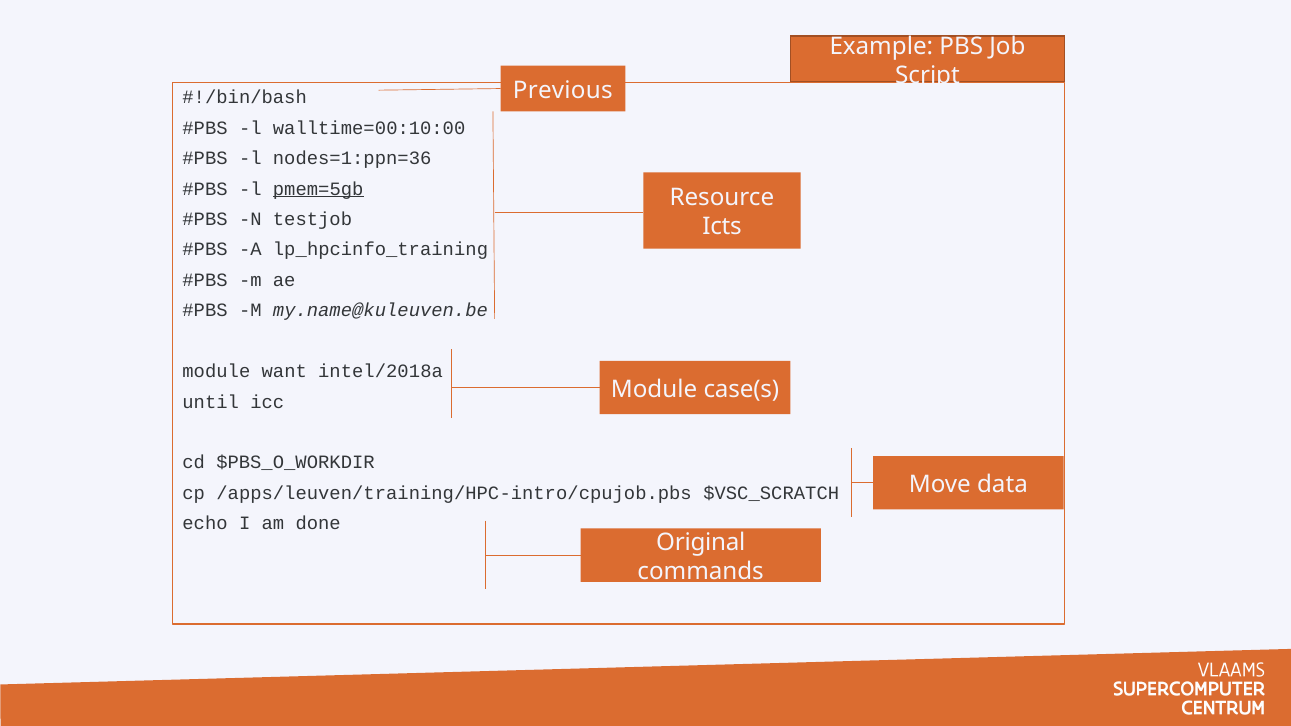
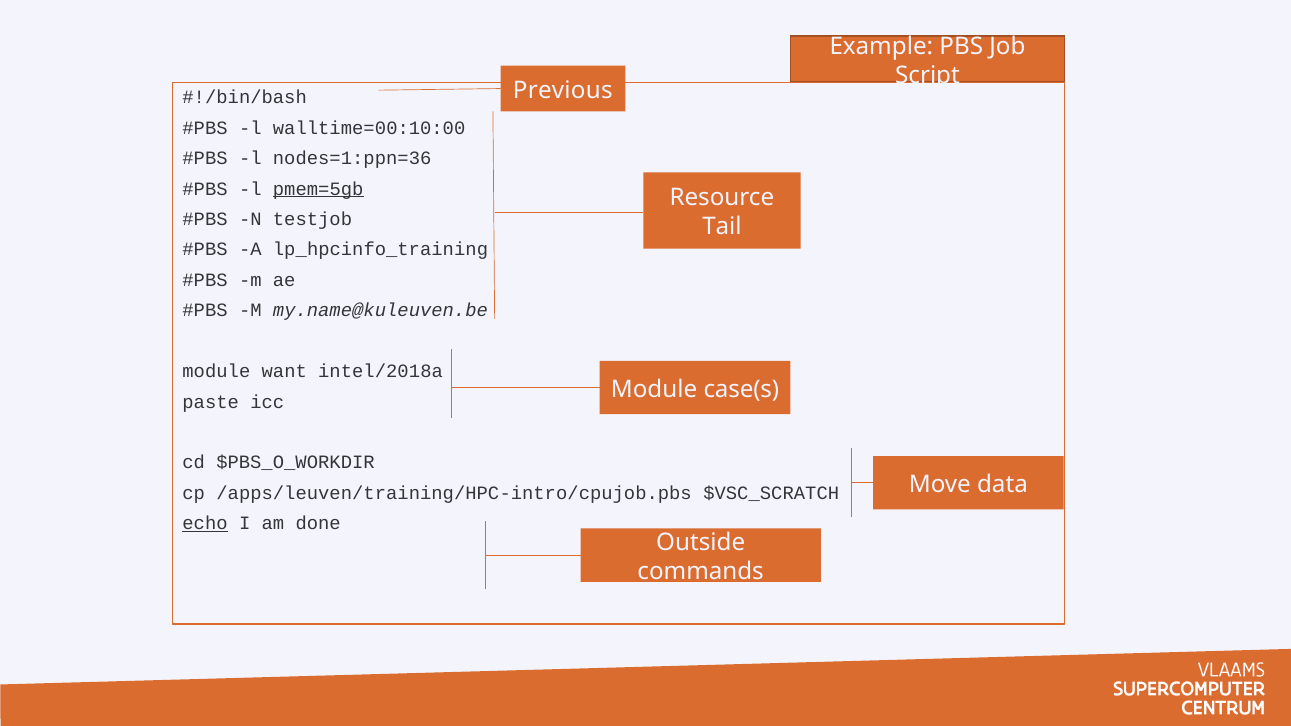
Icts: Icts -> Tail
until: until -> paste
echo underline: none -> present
Original: Original -> Outside
